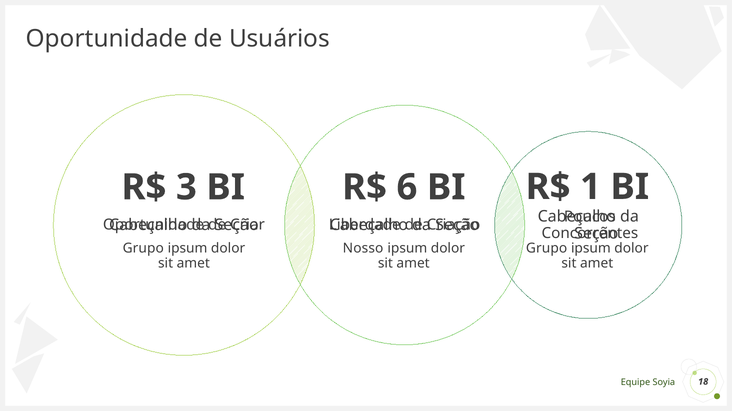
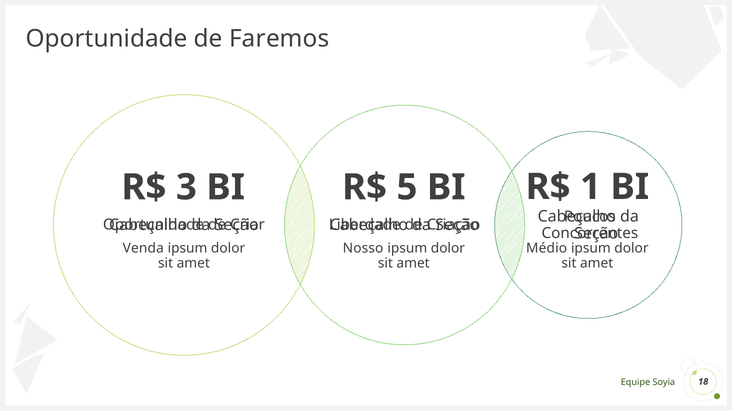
Usuários: Usuários -> Faremos
6: 6 -> 5
Grupo at (143, 249): Grupo -> Venda
Grupo at (547, 249): Grupo -> Médio
